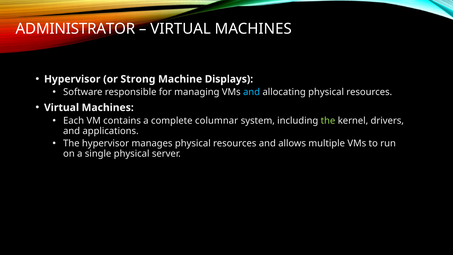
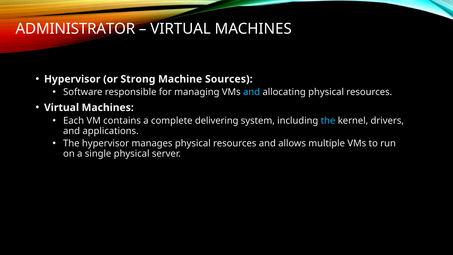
Displays: Displays -> Sources
columnar: columnar -> delivering
the at (328, 121) colour: light green -> light blue
